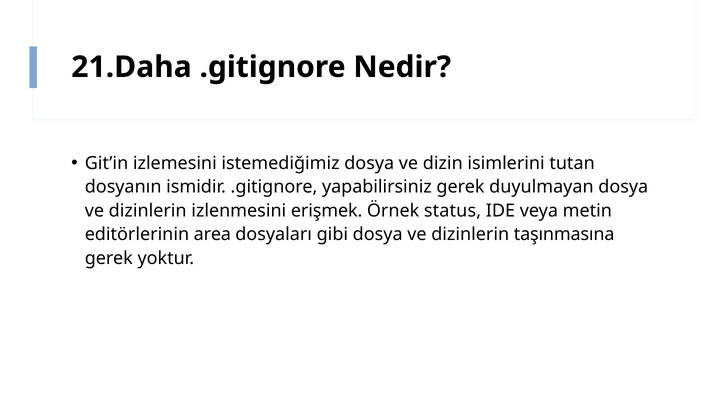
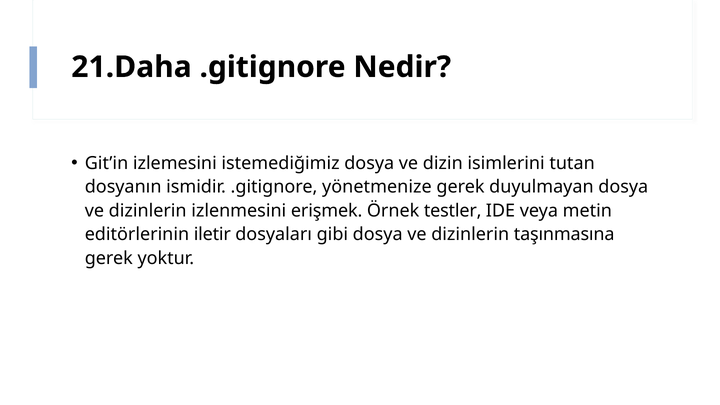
yapabilirsiniz: yapabilirsiniz -> yönetmenize
status: status -> testler
area: area -> iletir
